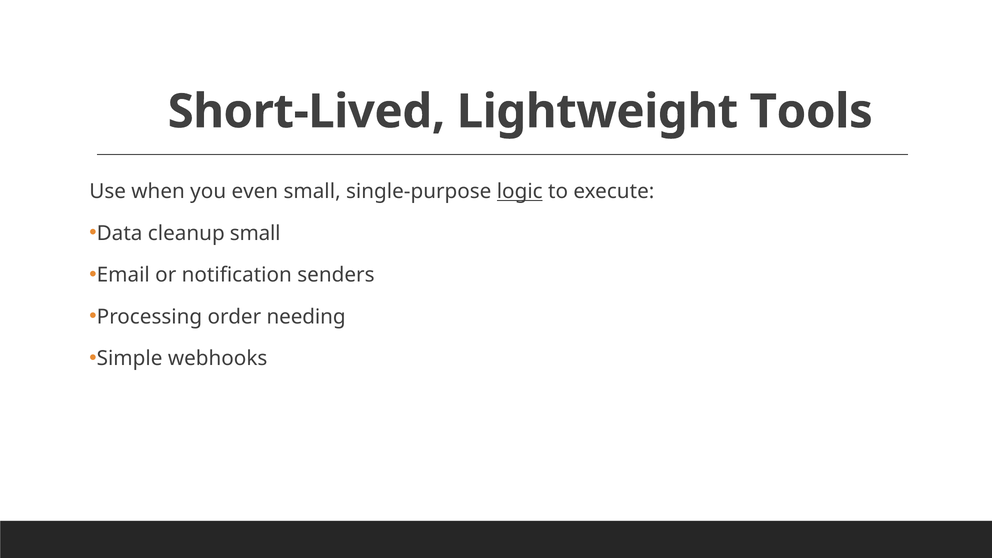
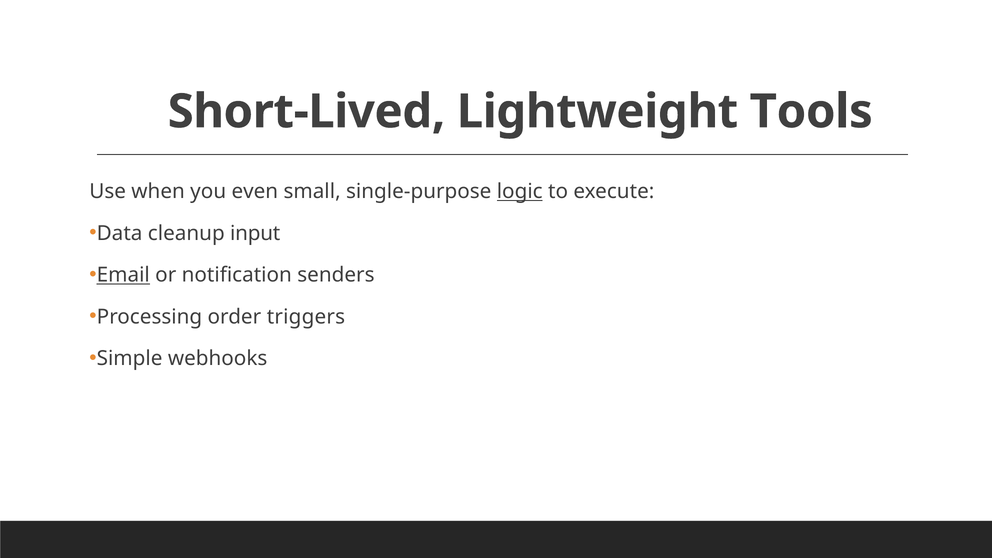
cleanup small: small -> input
Email underline: none -> present
needing: needing -> triggers
